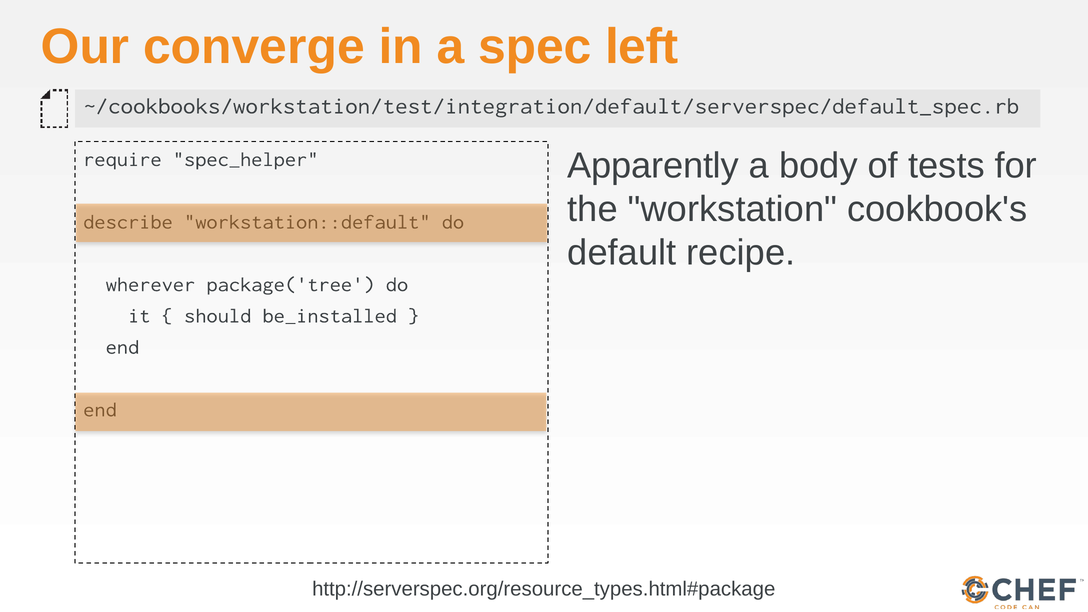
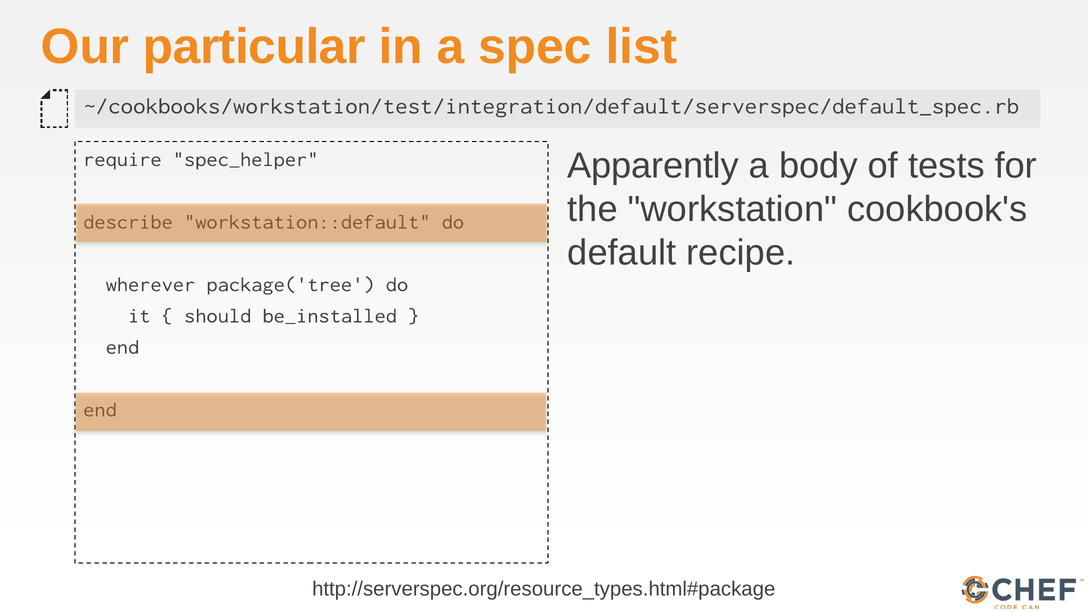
converge: converge -> particular
left: left -> list
